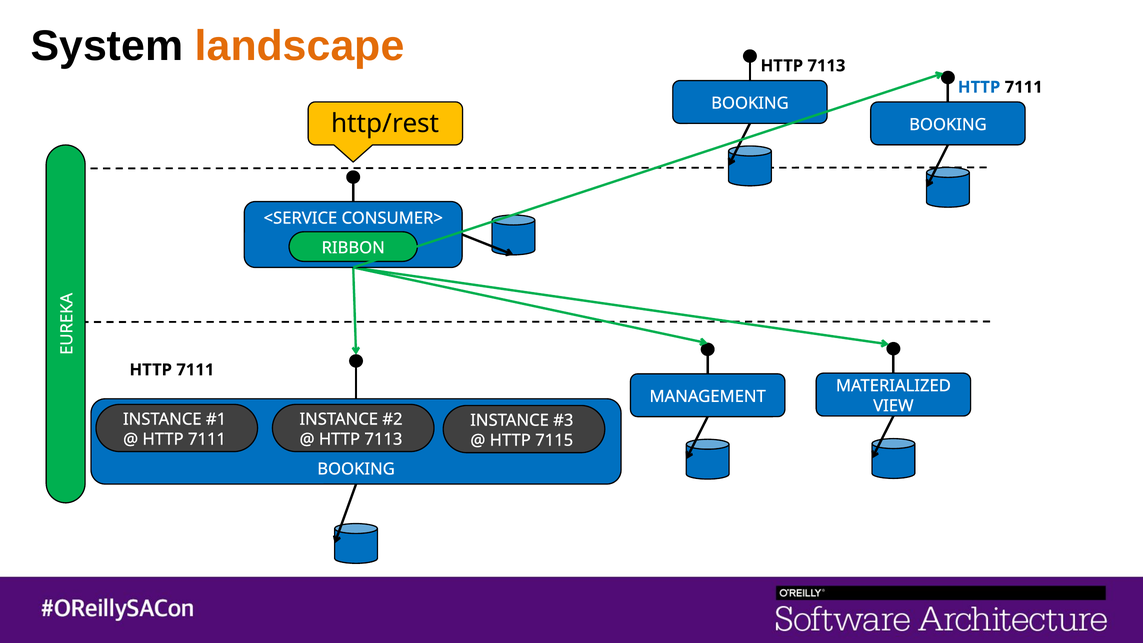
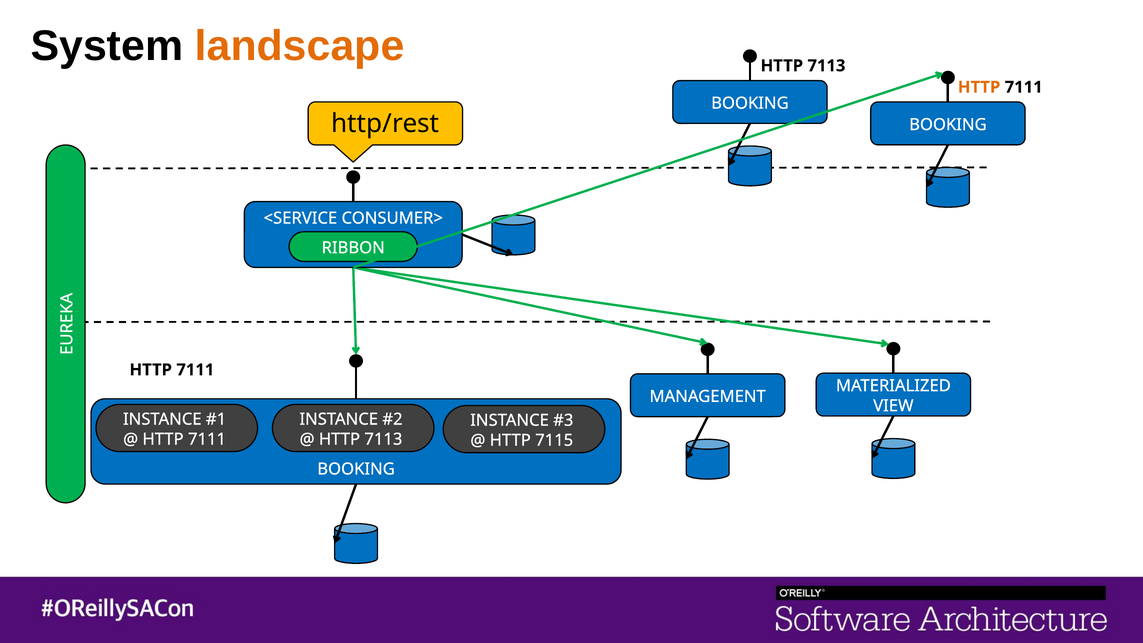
HTTP at (979, 87) colour: blue -> orange
